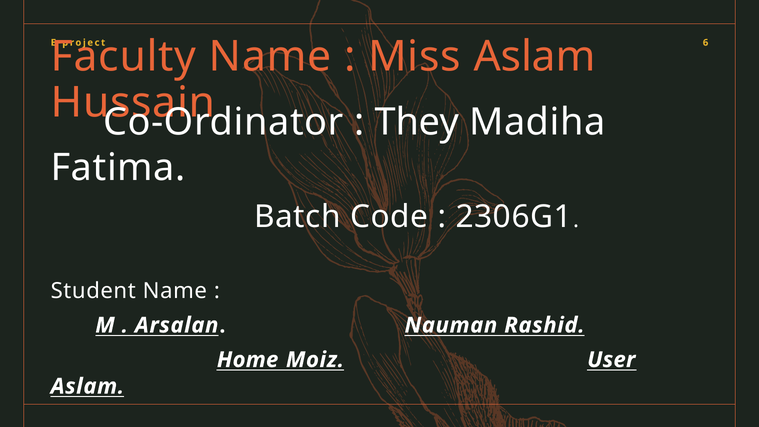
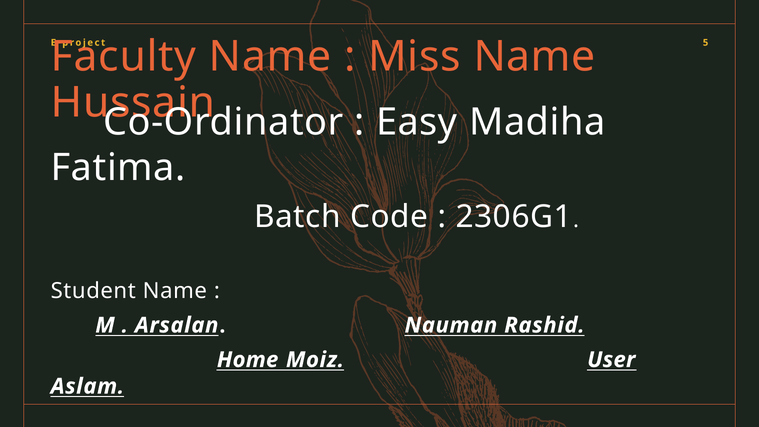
6: 6 -> 5
Miss Aslam: Aslam -> Name
They: They -> Easy
